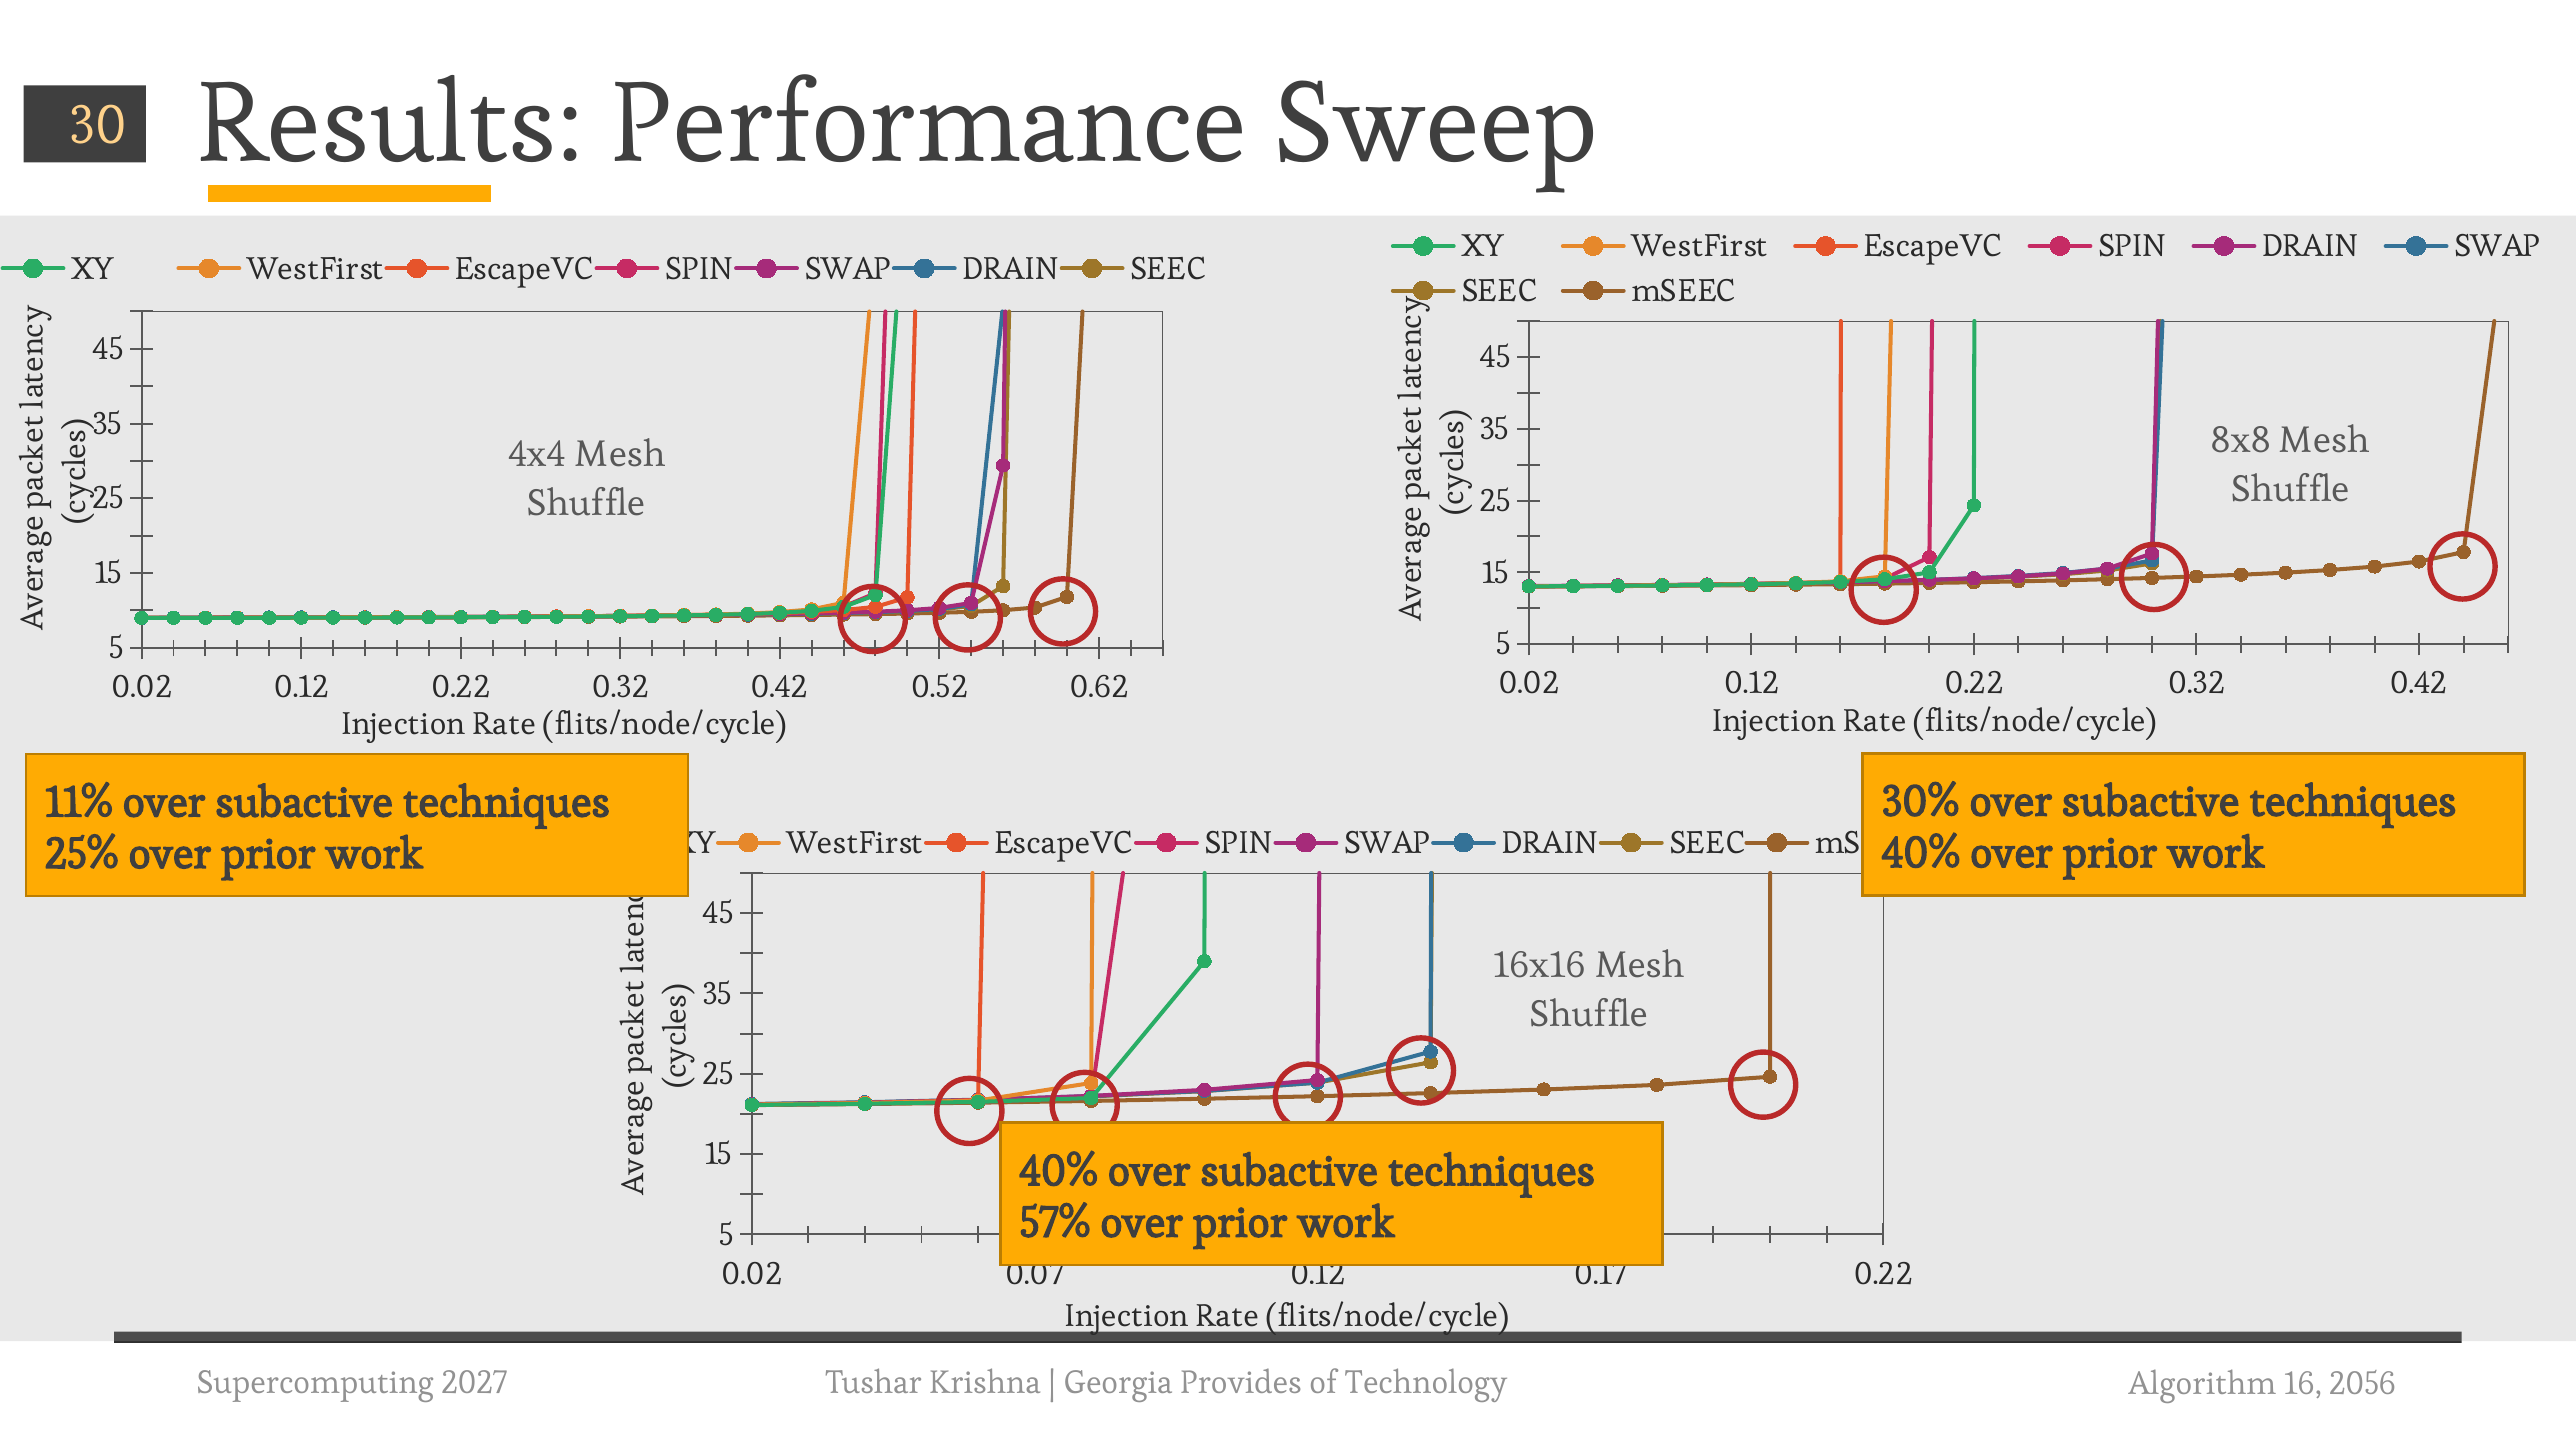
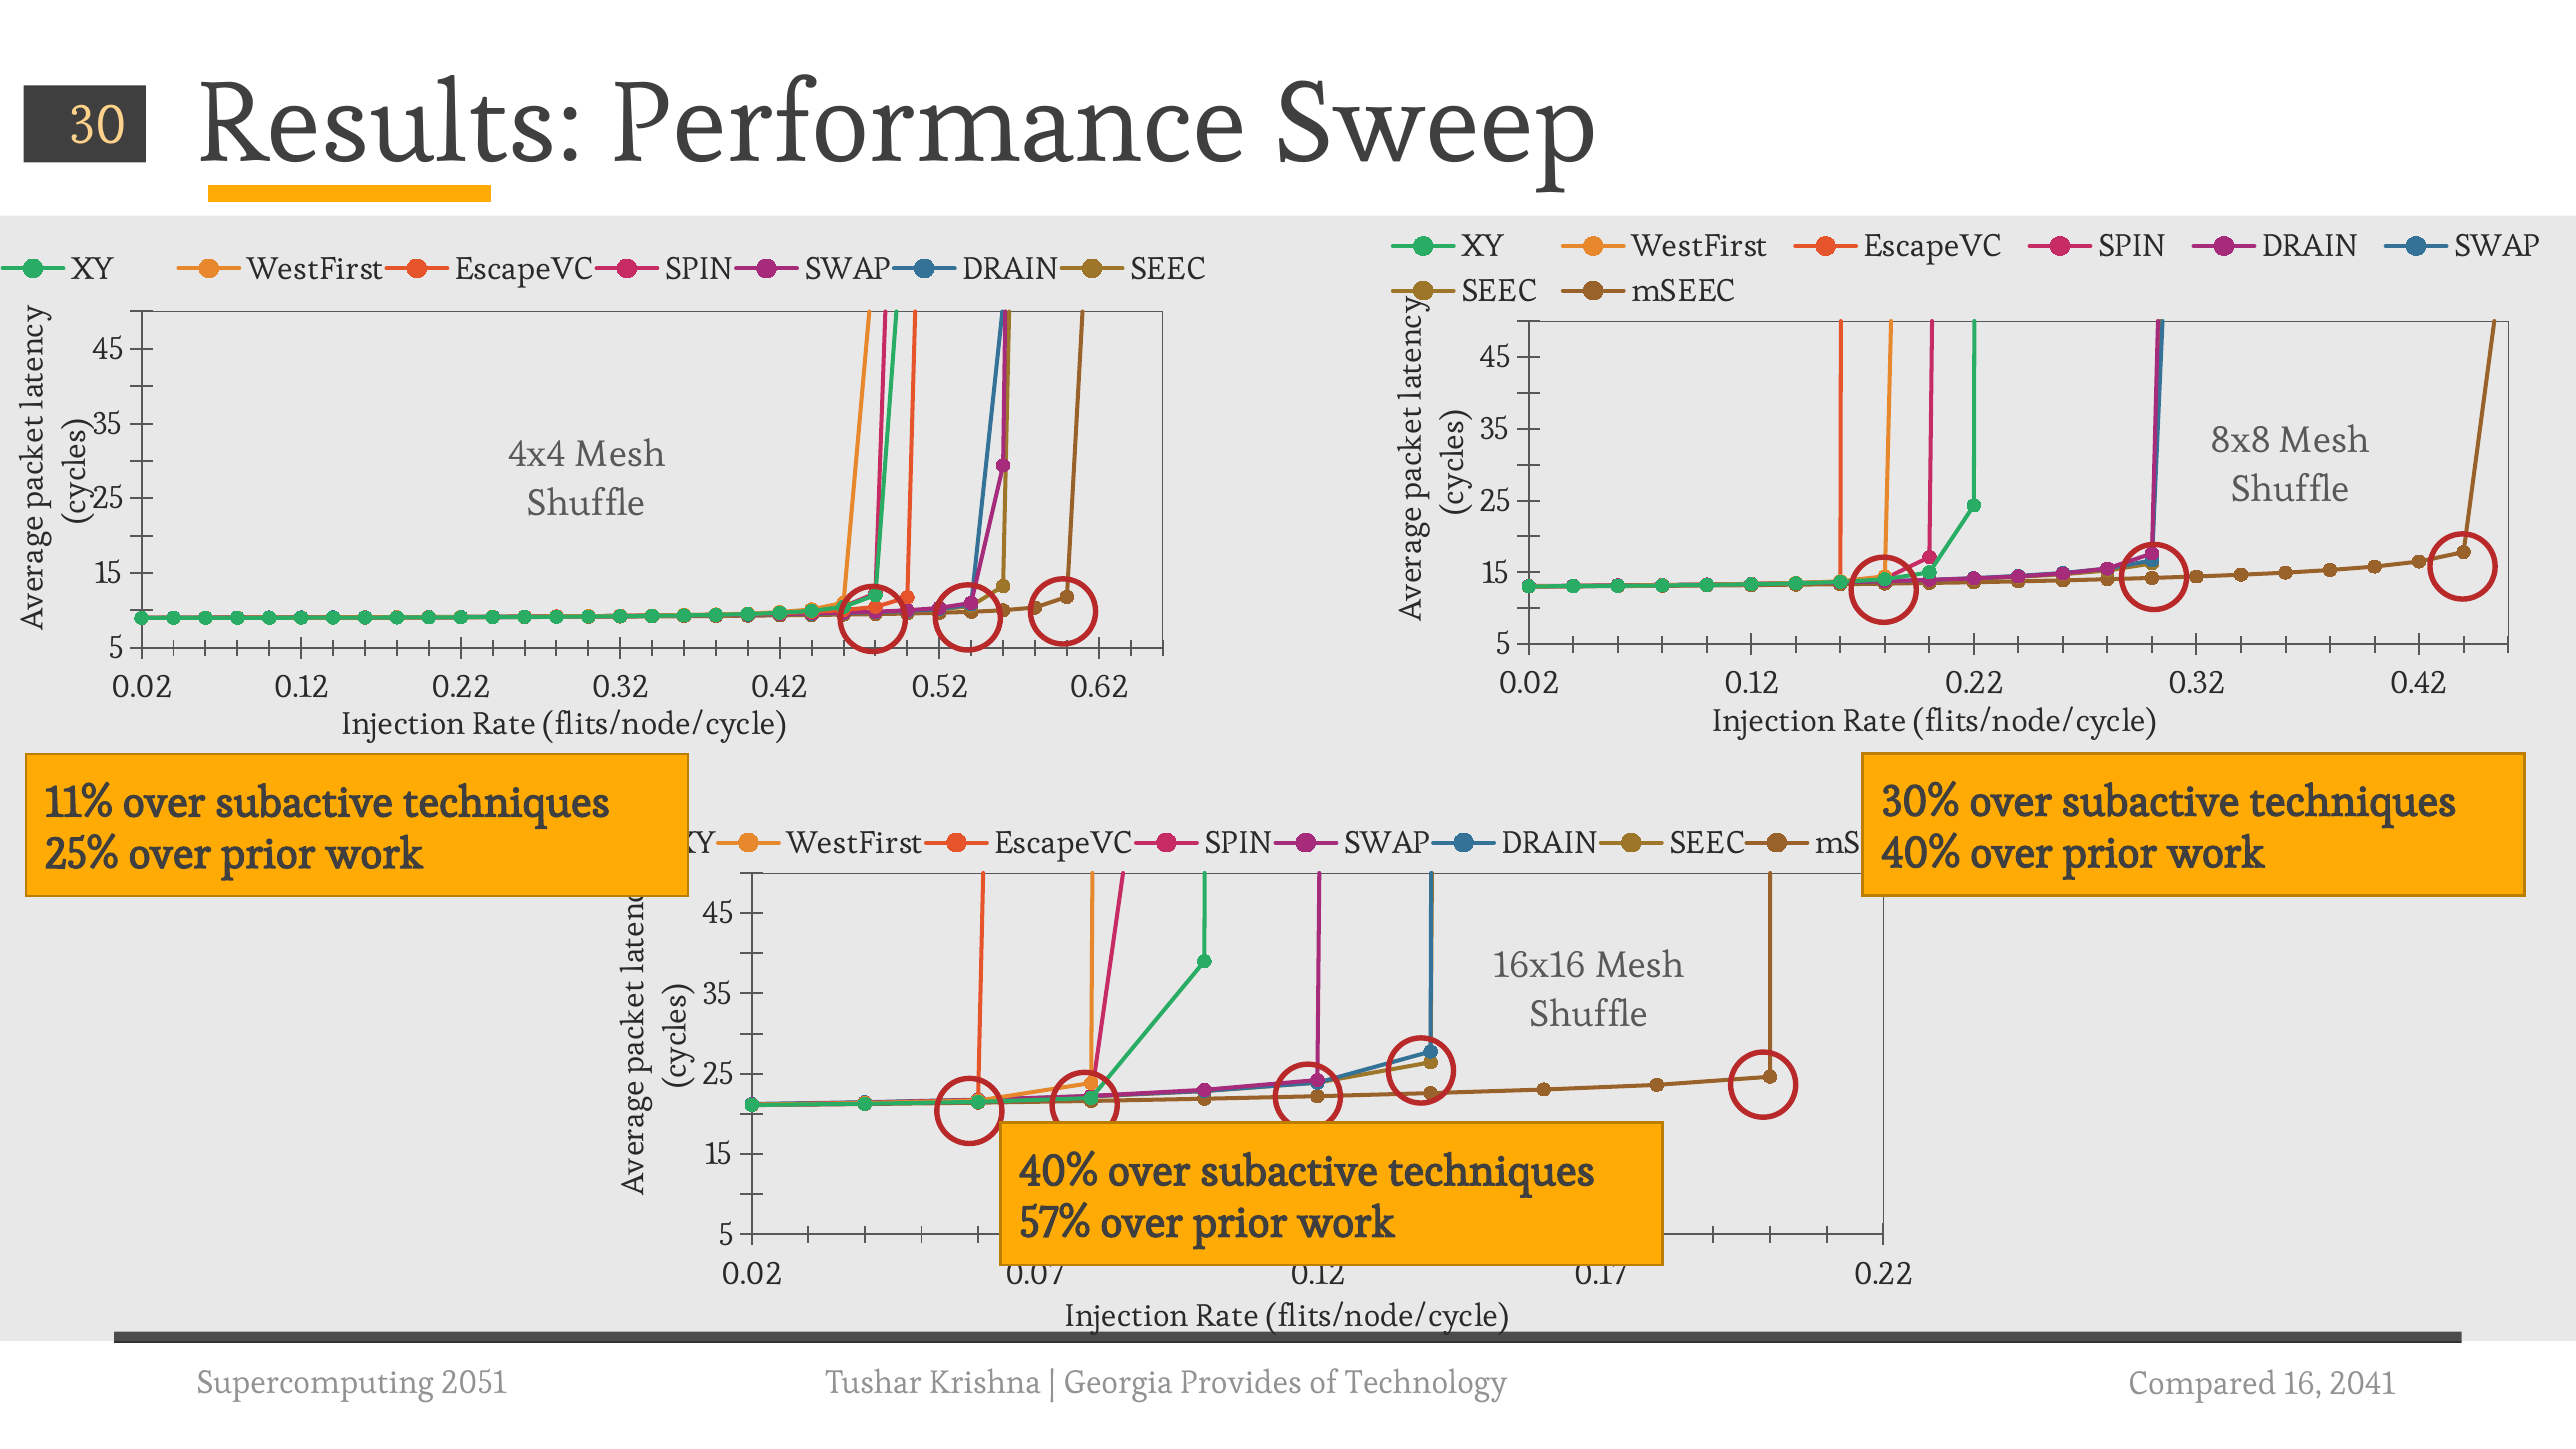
2027: 2027 -> 2051
Algorithm: Algorithm -> Compared
2056: 2056 -> 2041
